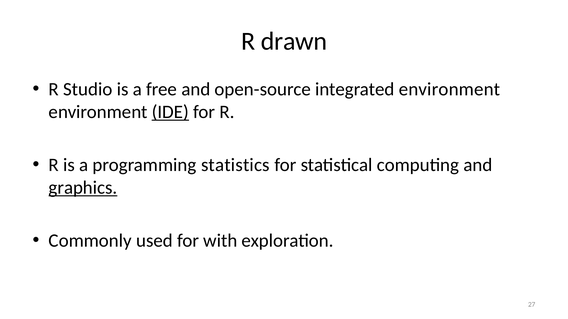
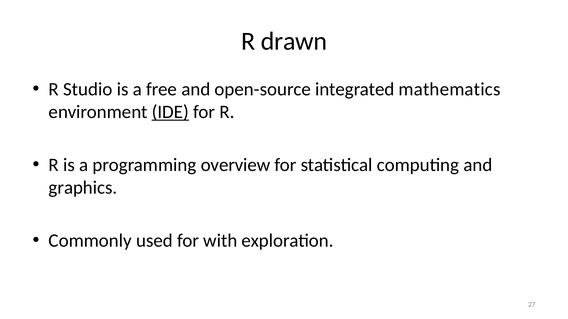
integrated environment: environment -> mathematics
statistics: statistics -> overview
graphics underline: present -> none
